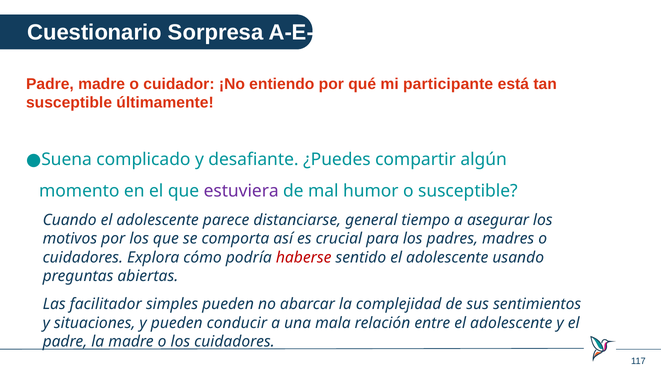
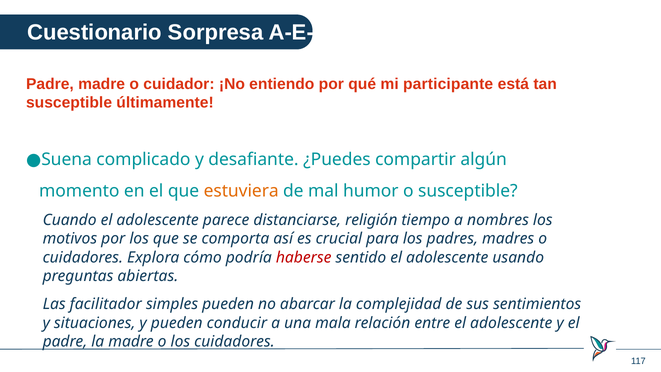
estuviera colour: purple -> orange
general: general -> religión
asegurar: asegurar -> nombres
